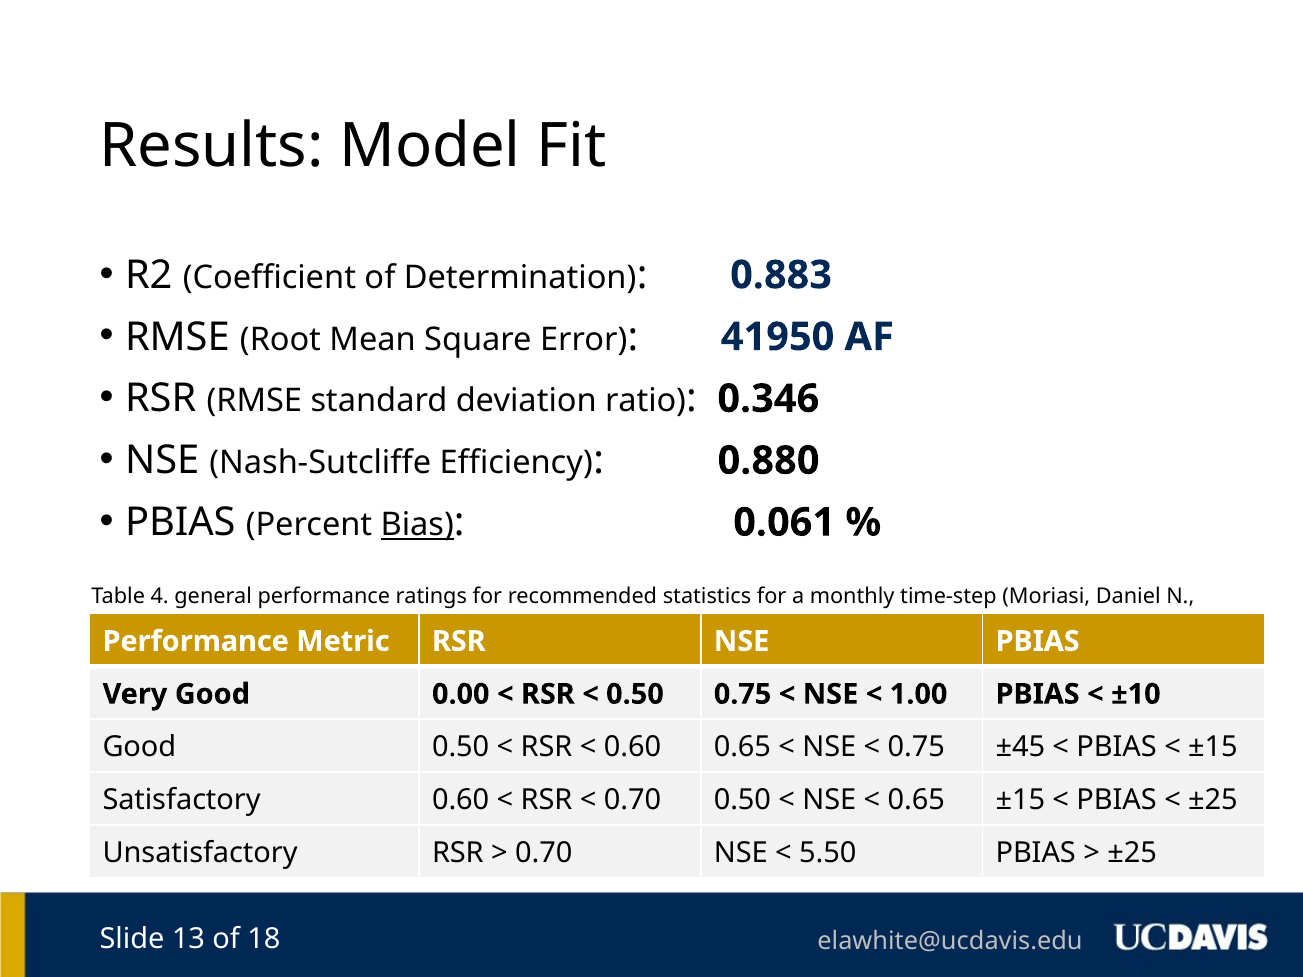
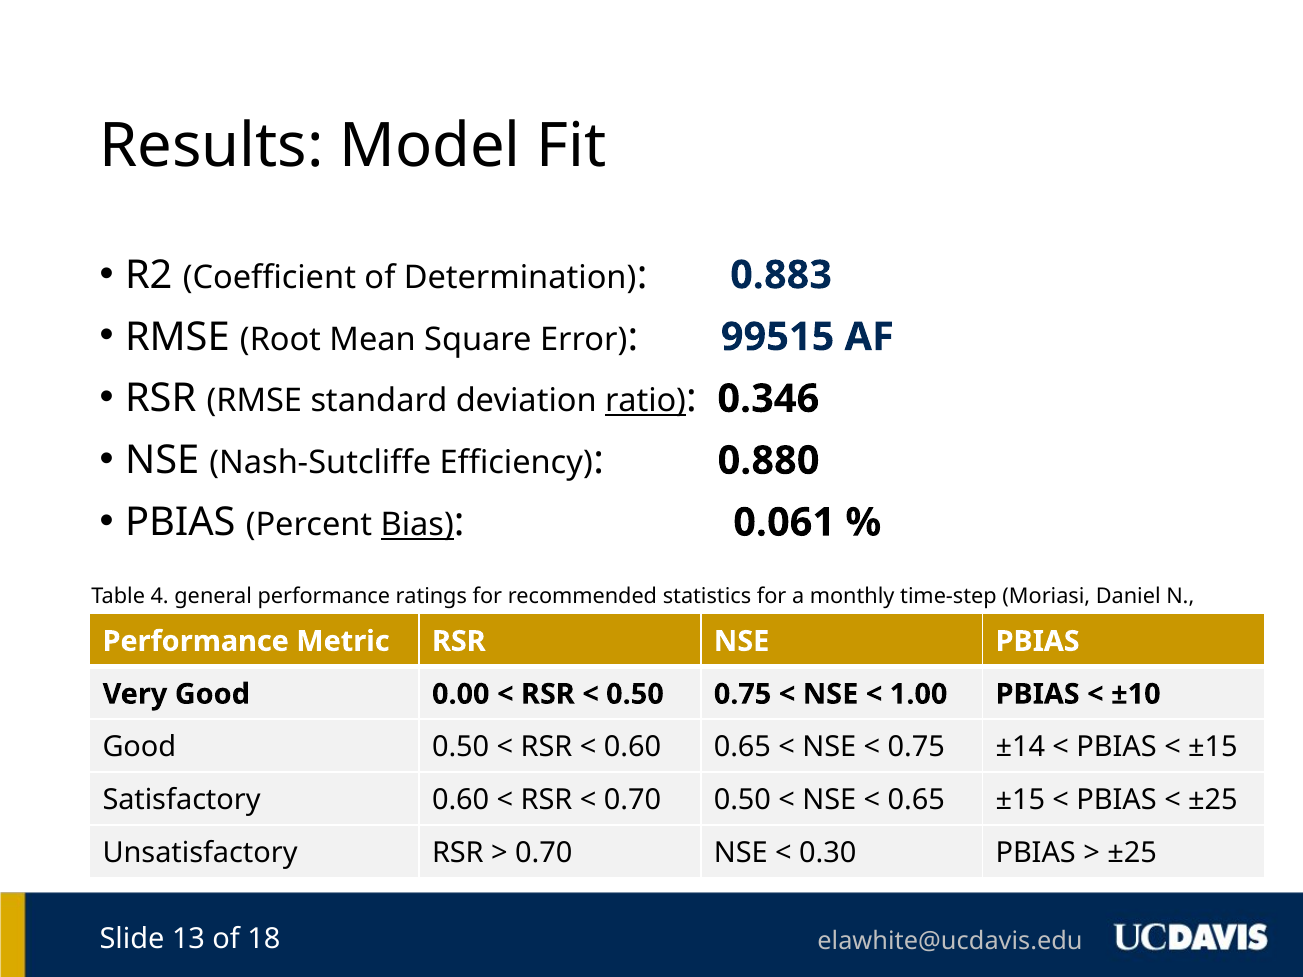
41950: 41950 -> 99515
ratio underline: none -> present
±45: ±45 -> ±14
5.50: 5.50 -> 0.30
